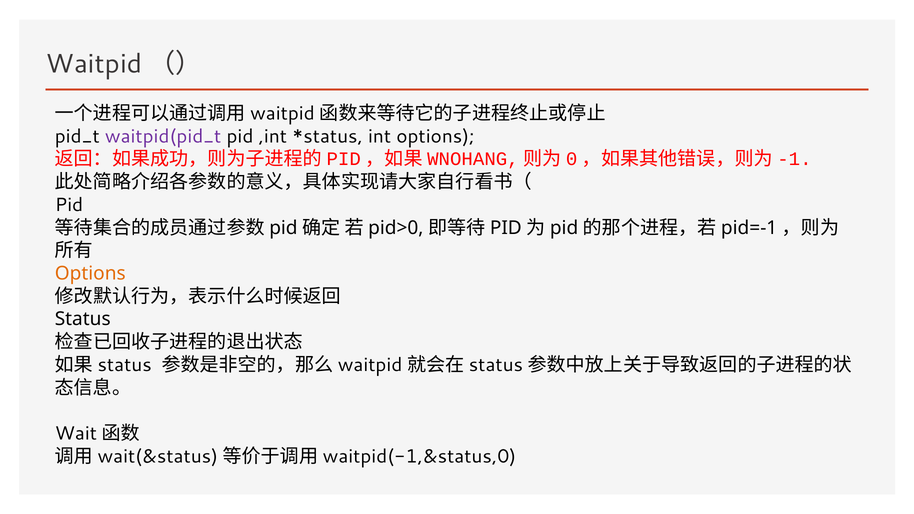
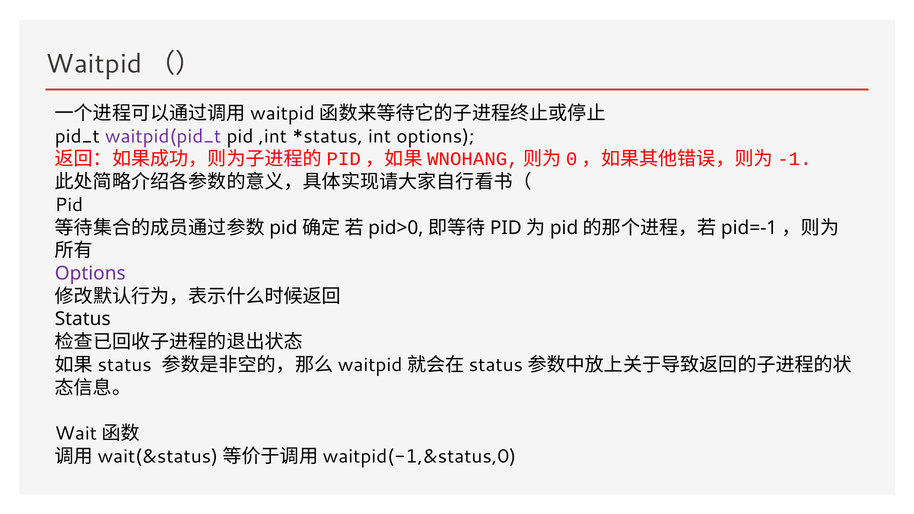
Options at (90, 274) colour: orange -> purple
